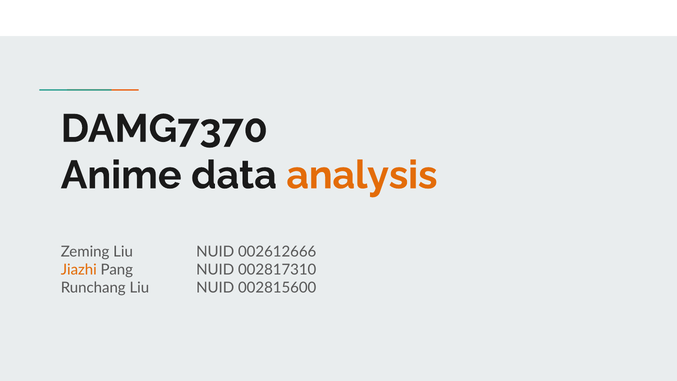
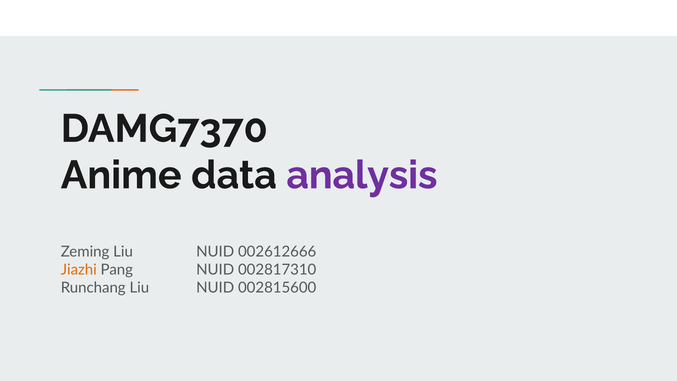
analysis colour: orange -> purple
